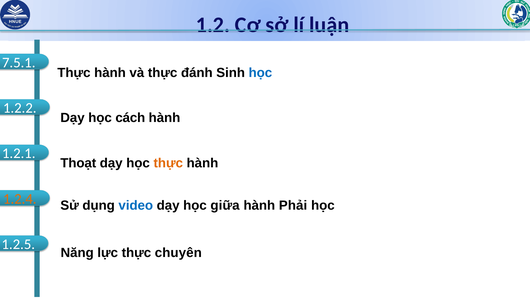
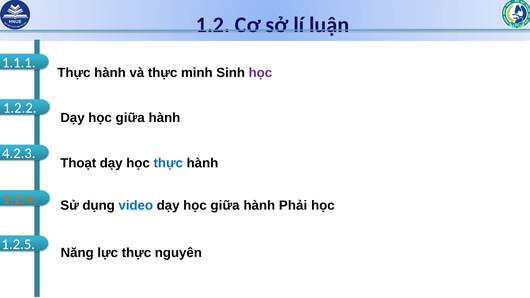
7.5.1: 7.5.1 -> 1.1.1
đánh: đánh -> minh
học at (260, 73) colour: blue -> purple
cách at (130, 118): cách -> giữa
1.2.1: 1.2.1 -> 4.2.3
thực at (168, 163) colour: orange -> blue
chuyên: chuyên -> nguyên
